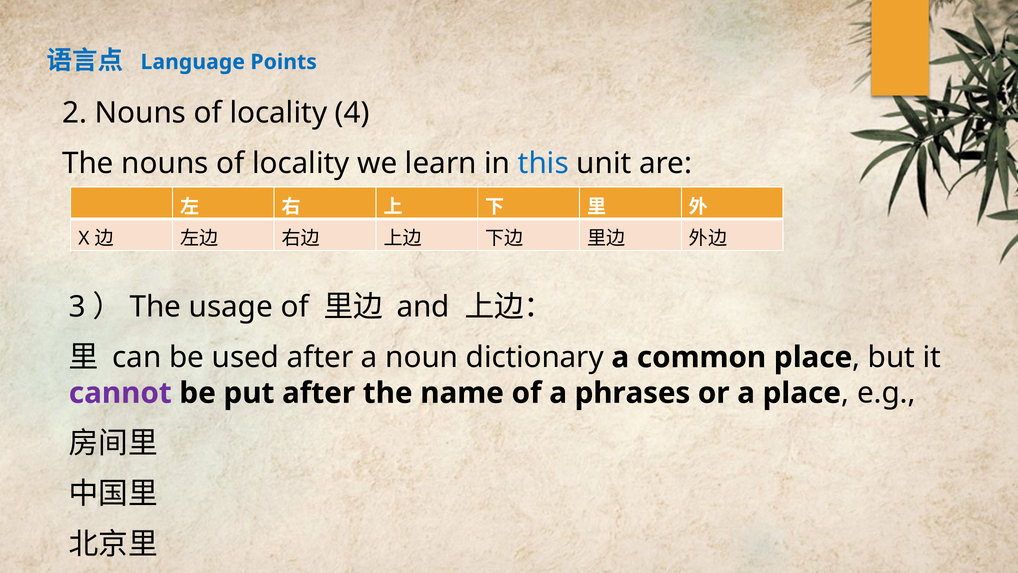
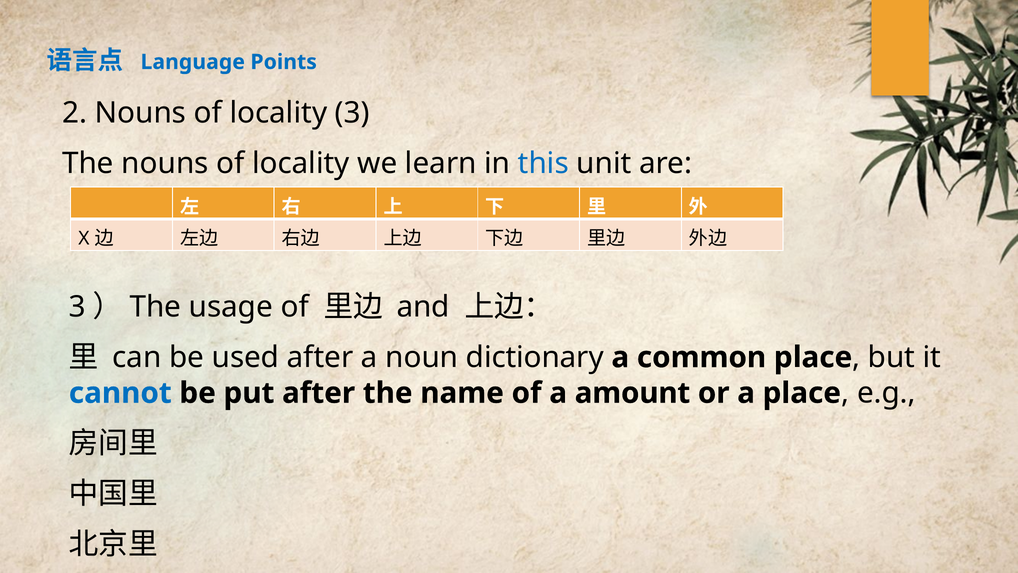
locality 4: 4 -> 3
cannot colour: purple -> blue
phrases: phrases -> amount
